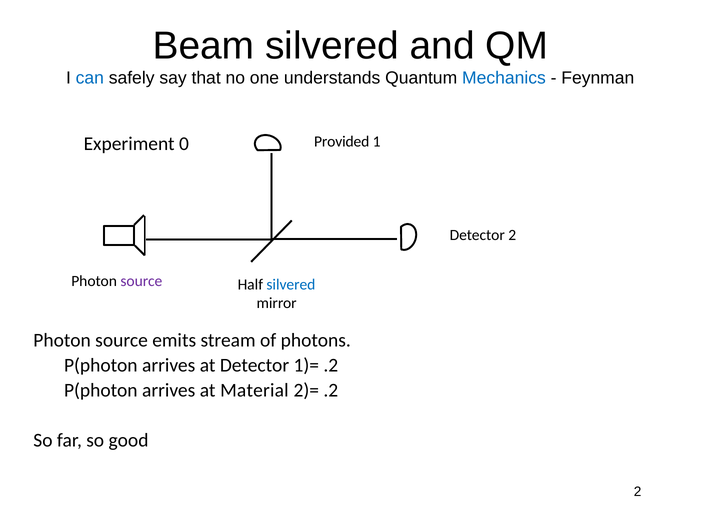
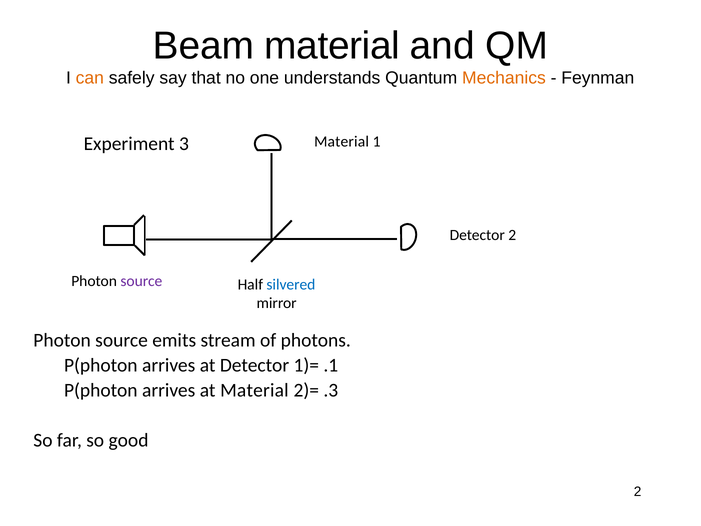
Beam silvered: silvered -> material
can colour: blue -> orange
Mechanics colour: blue -> orange
Provided at (342, 141): Provided -> Material
0: 0 -> 3
1)= .2: .2 -> .1
2)= .2: .2 -> .3
